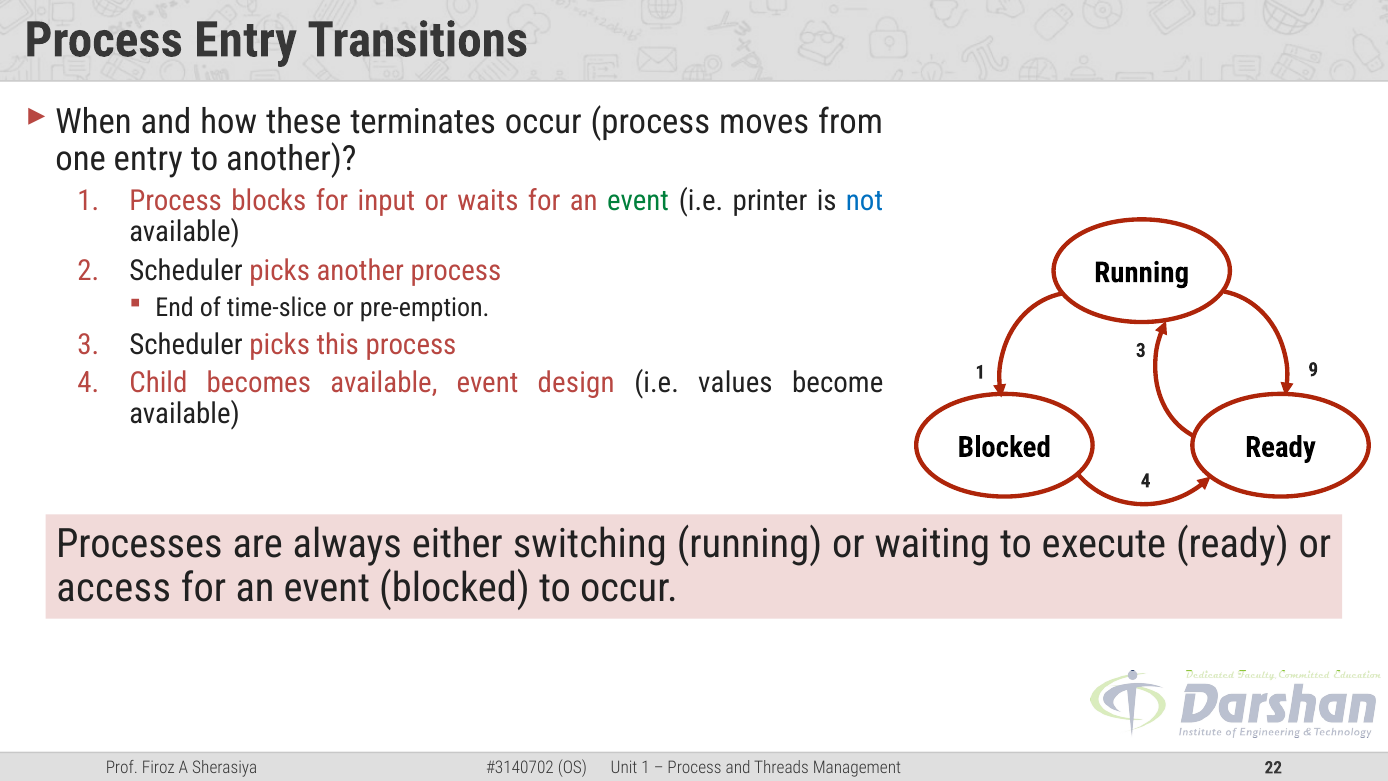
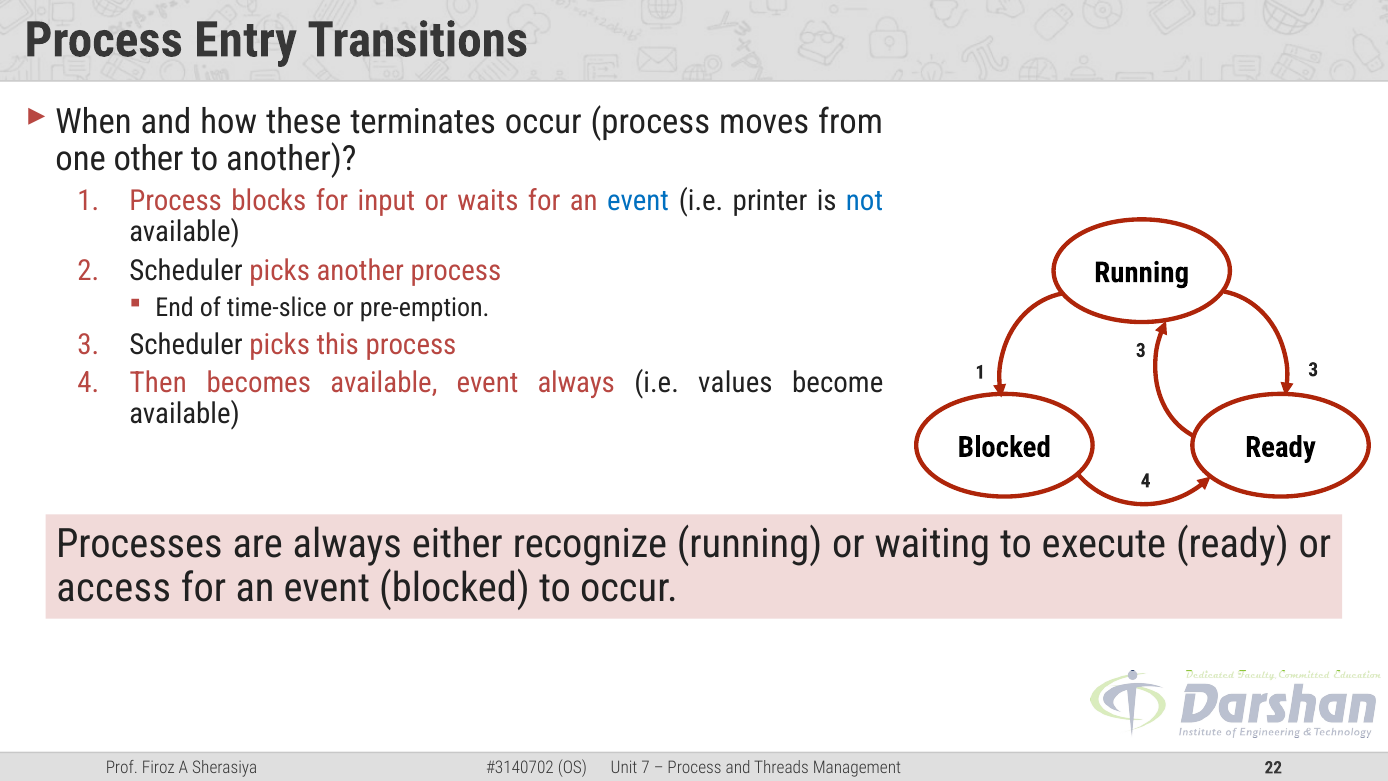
one entry: entry -> other
event at (638, 201) colour: green -> blue
1 9: 9 -> 3
Child: Child -> Then
event design: design -> always
switching: switching -> recognize
1 at (646, 768): 1 -> 7
